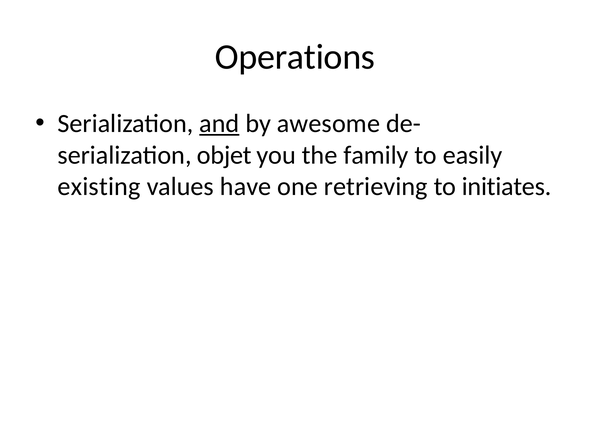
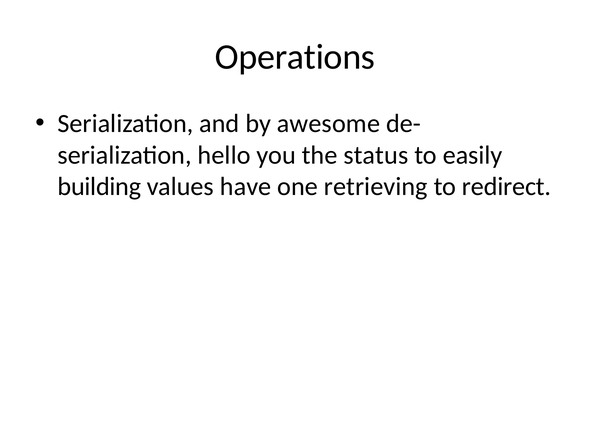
and underline: present -> none
objet: objet -> hello
family: family -> status
existing: existing -> building
initiates: initiates -> redirect
